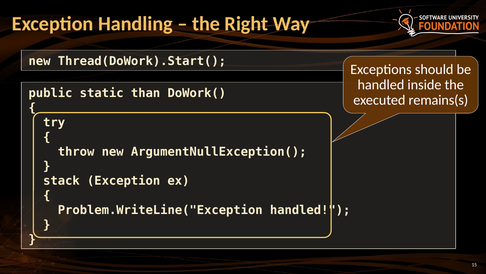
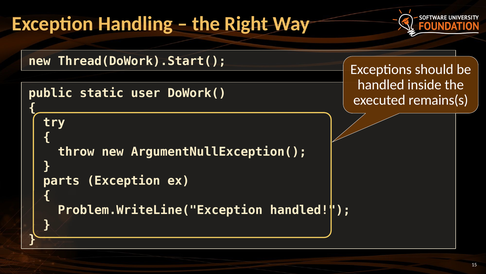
than: than -> user
stack: stack -> parts
